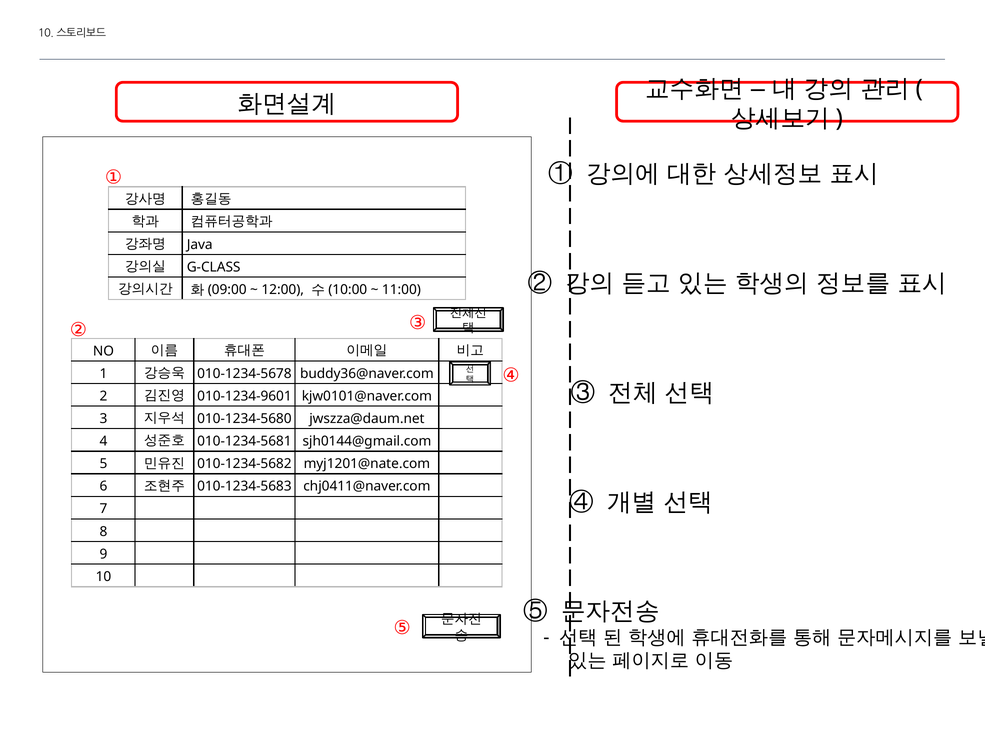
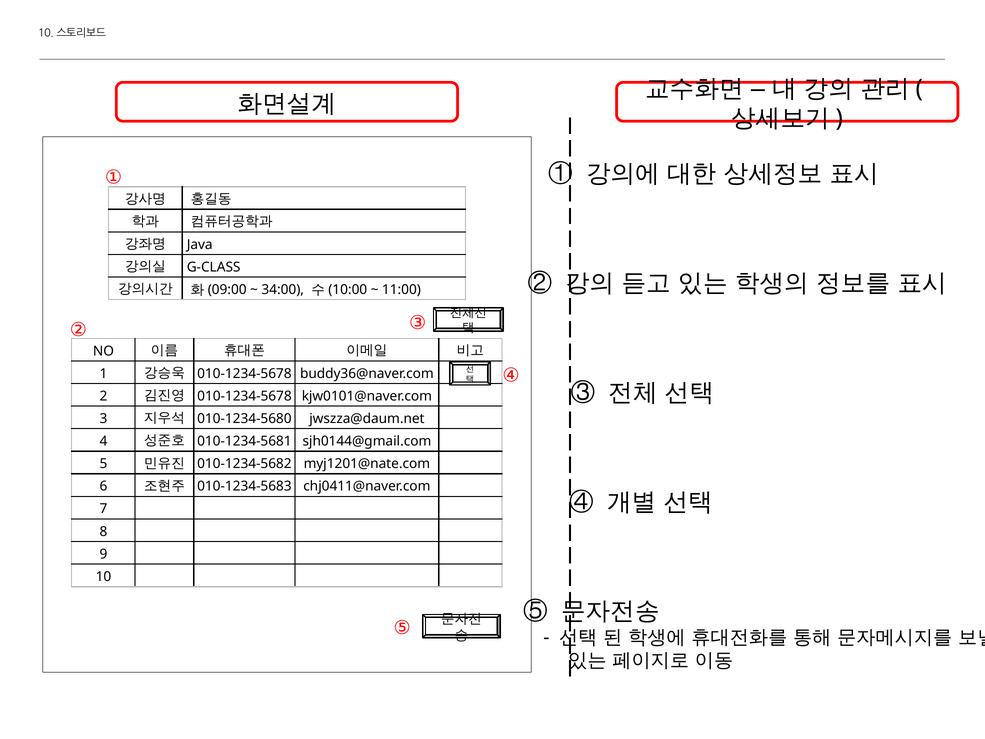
12:00: 12:00 -> 34:00
010-1234-9601 at (244, 396): 010-1234-9601 -> 010-1234-5678
